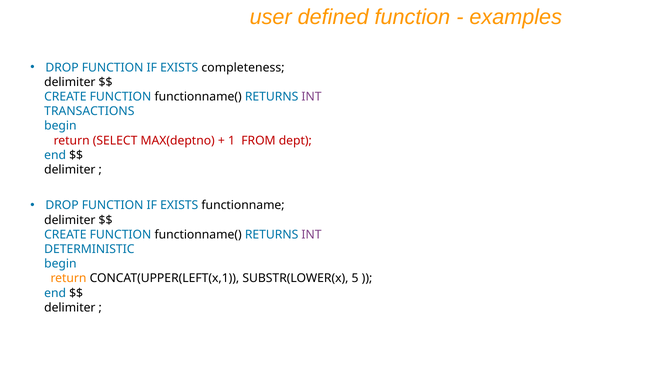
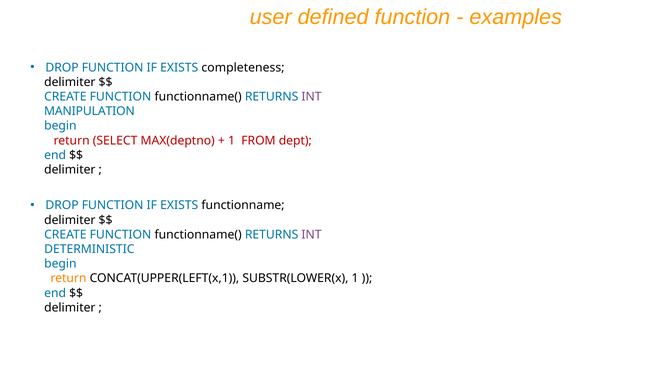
TRANSACTIONS: TRANSACTIONS -> MANIPULATION
SUBSTR(LOWER(x 5: 5 -> 1
